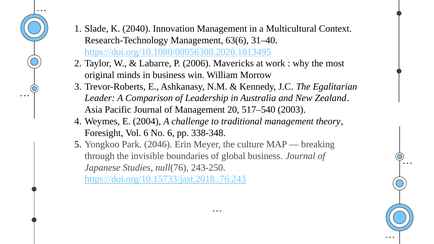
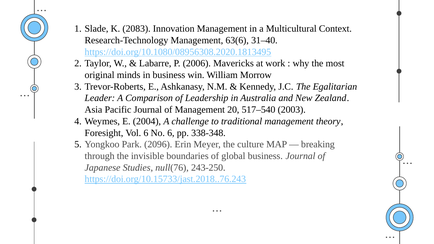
2040: 2040 -> 2083
2046: 2046 -> 2096
